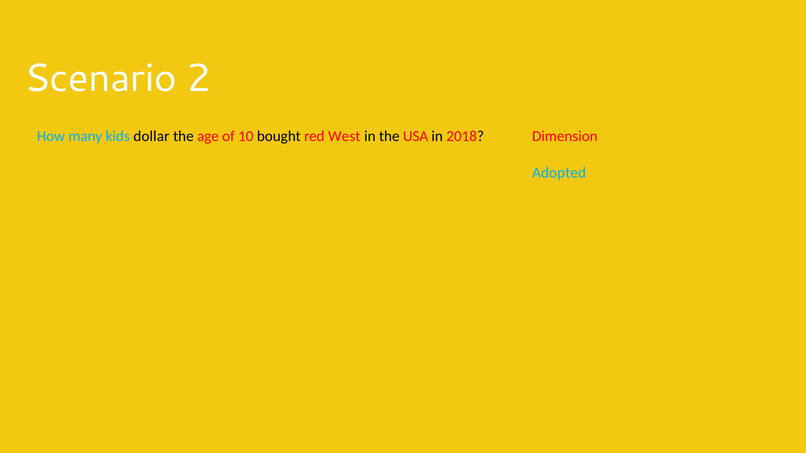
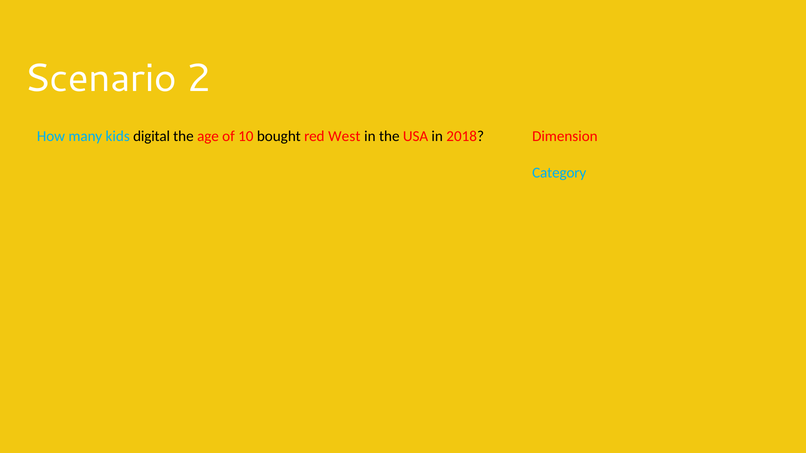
dollar: dollar -> digital
Adopted: Adopted -> Category
